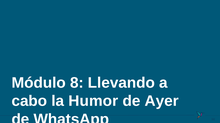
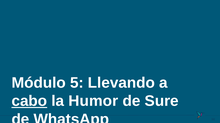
8: 8 -> 5
cabo underline: none -> present
Ayer: Ayer -> Sure
